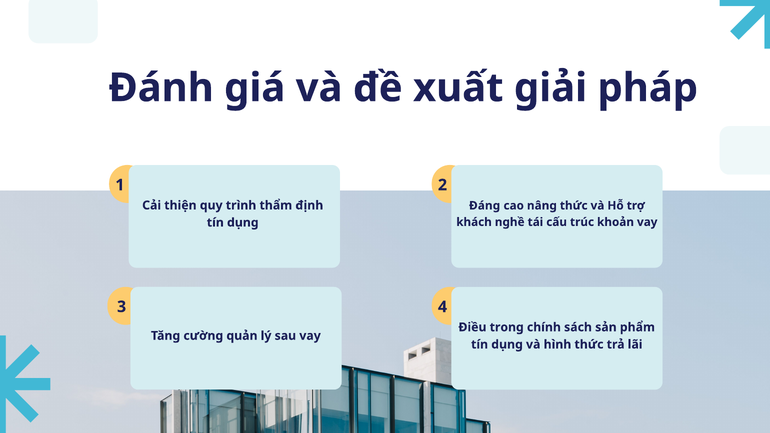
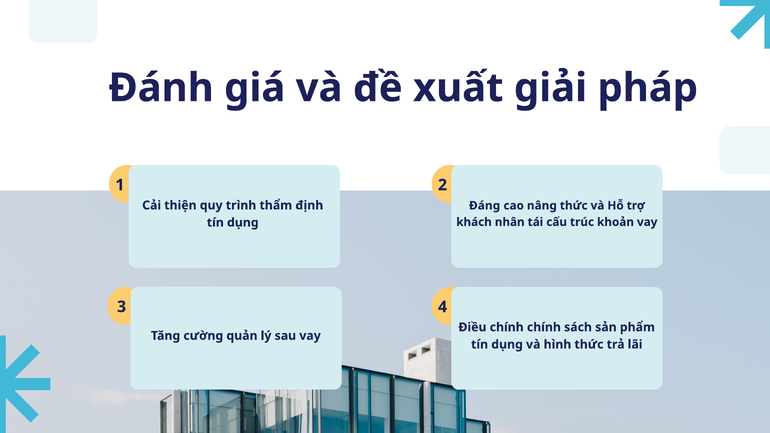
nghề: nghề -> nhân
Điều trong: trong -> chính
